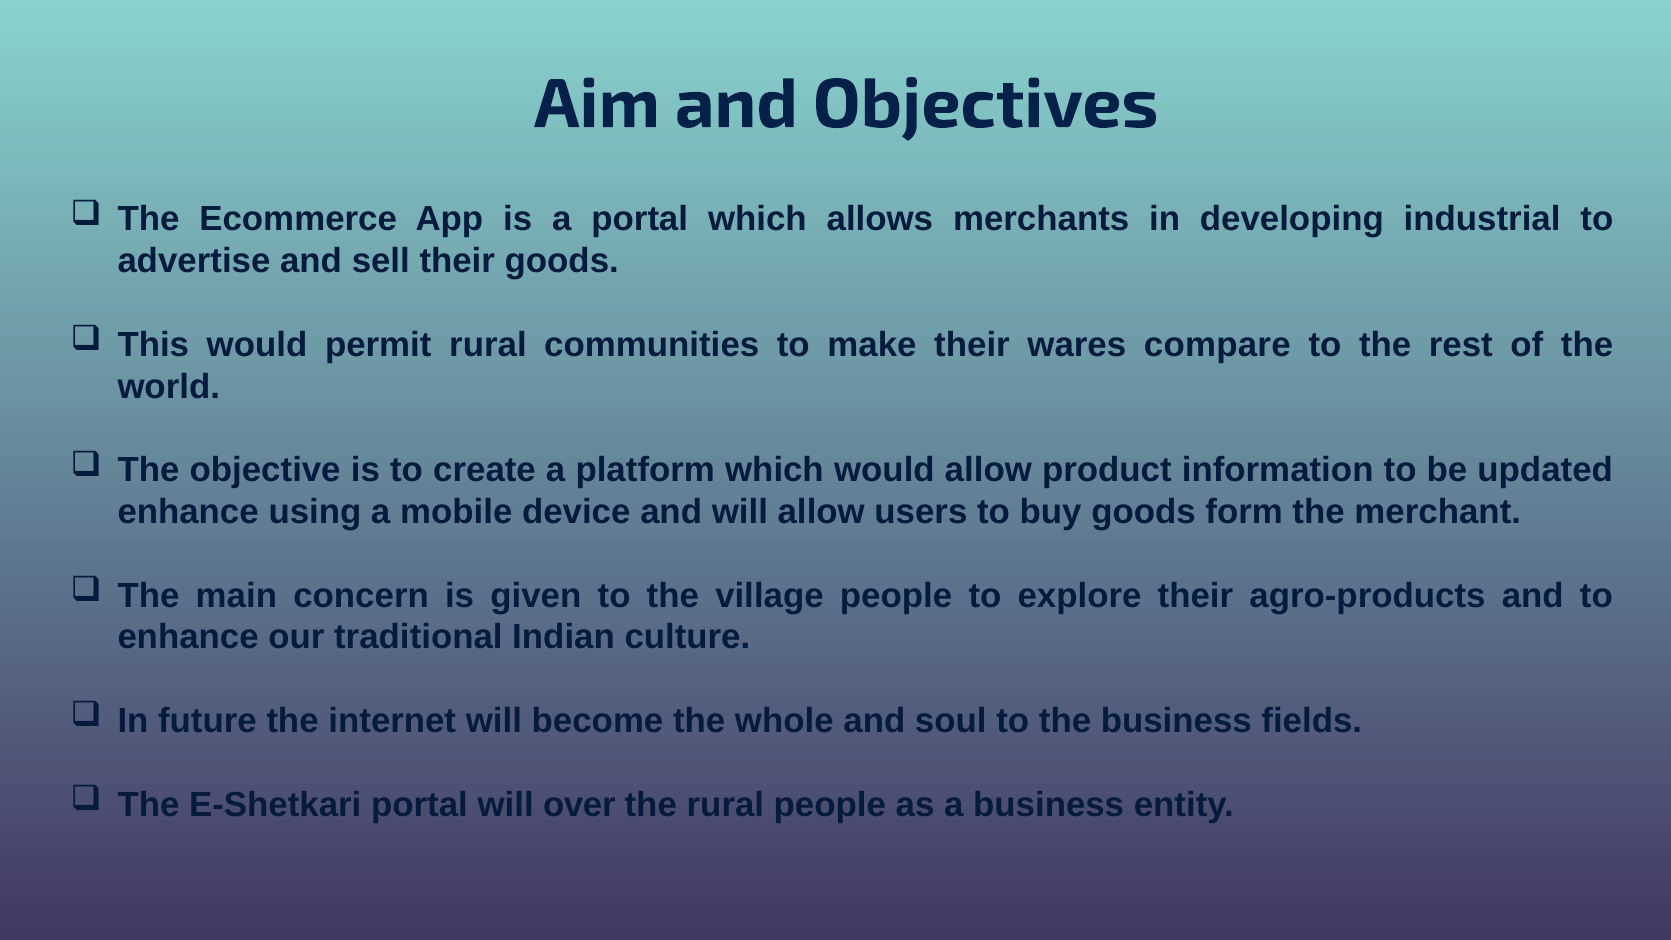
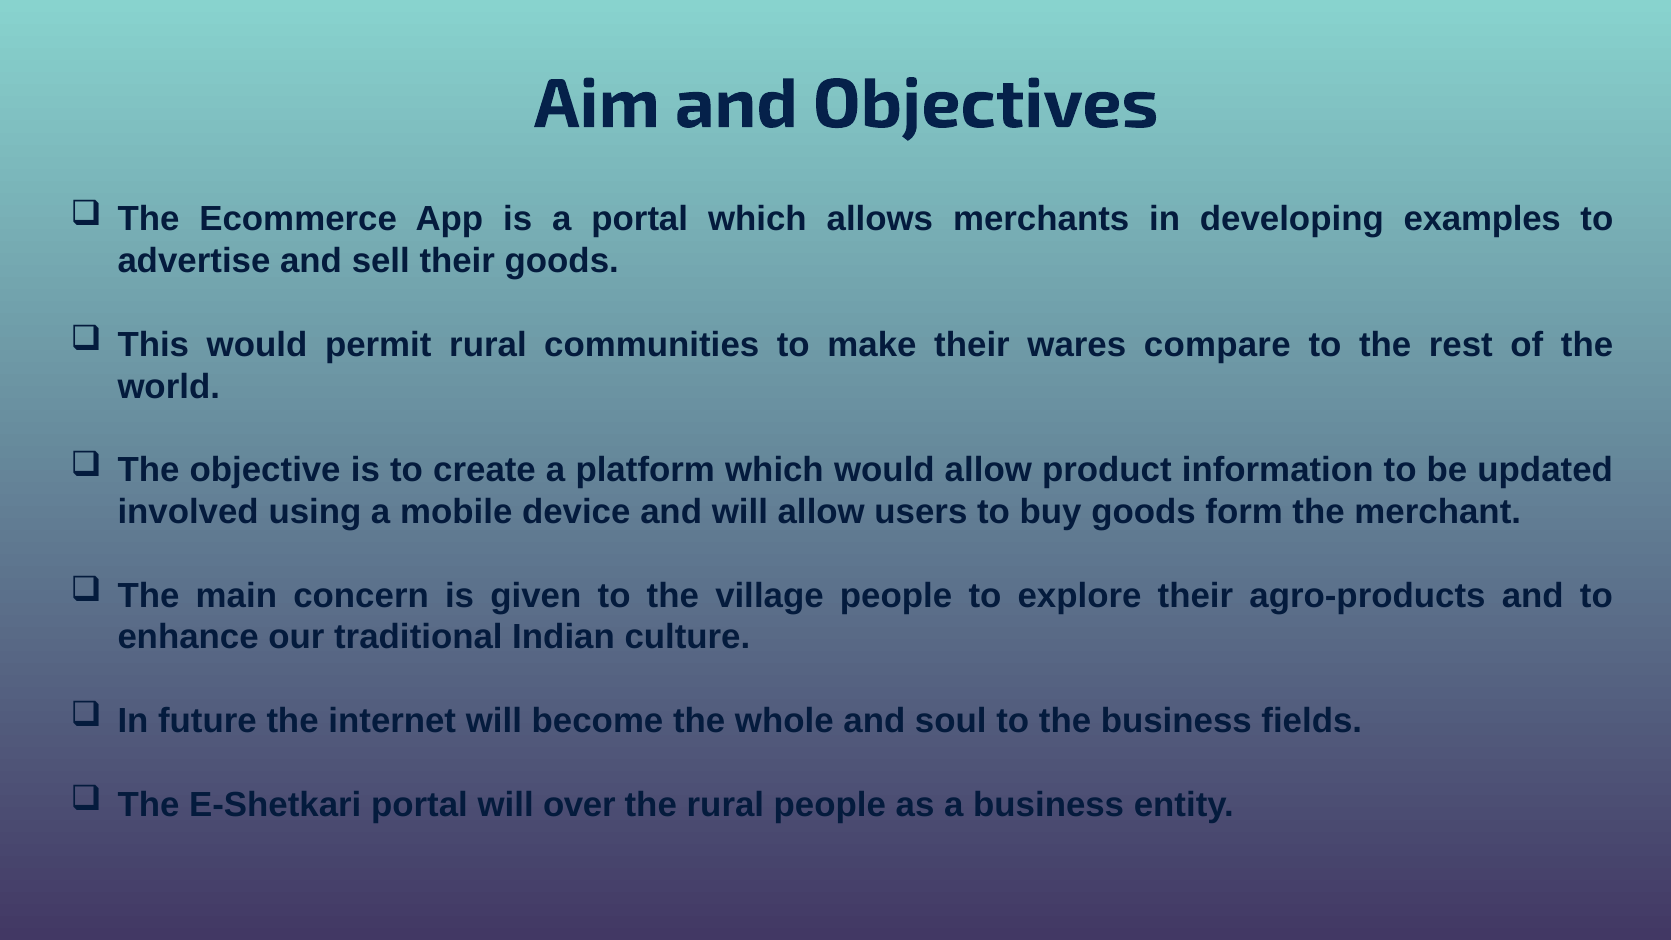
industrial: industrial -> examples
enhance at (188, 512): enhance -> involved
